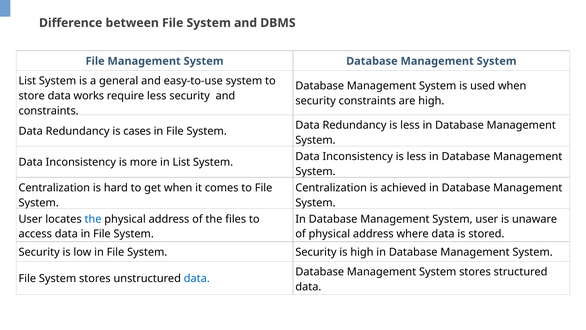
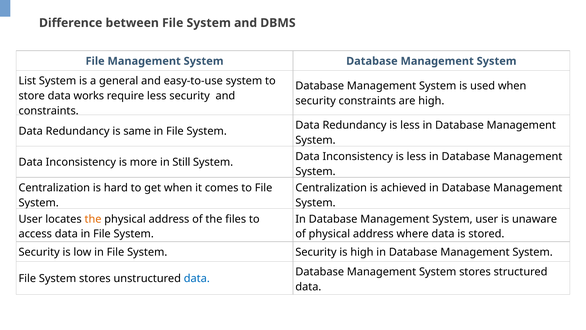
cases: cases -> same
in List: List -> Still
the at (93, 219) colour: blue -> orange
